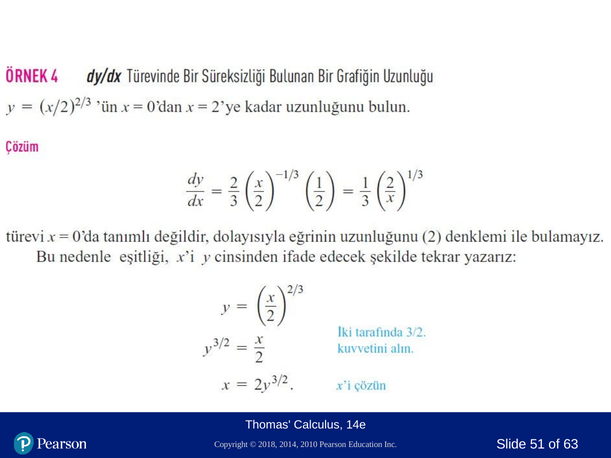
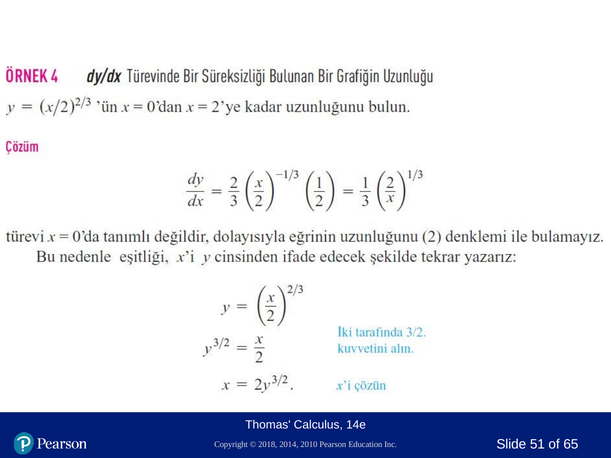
63: 63 -> 65
